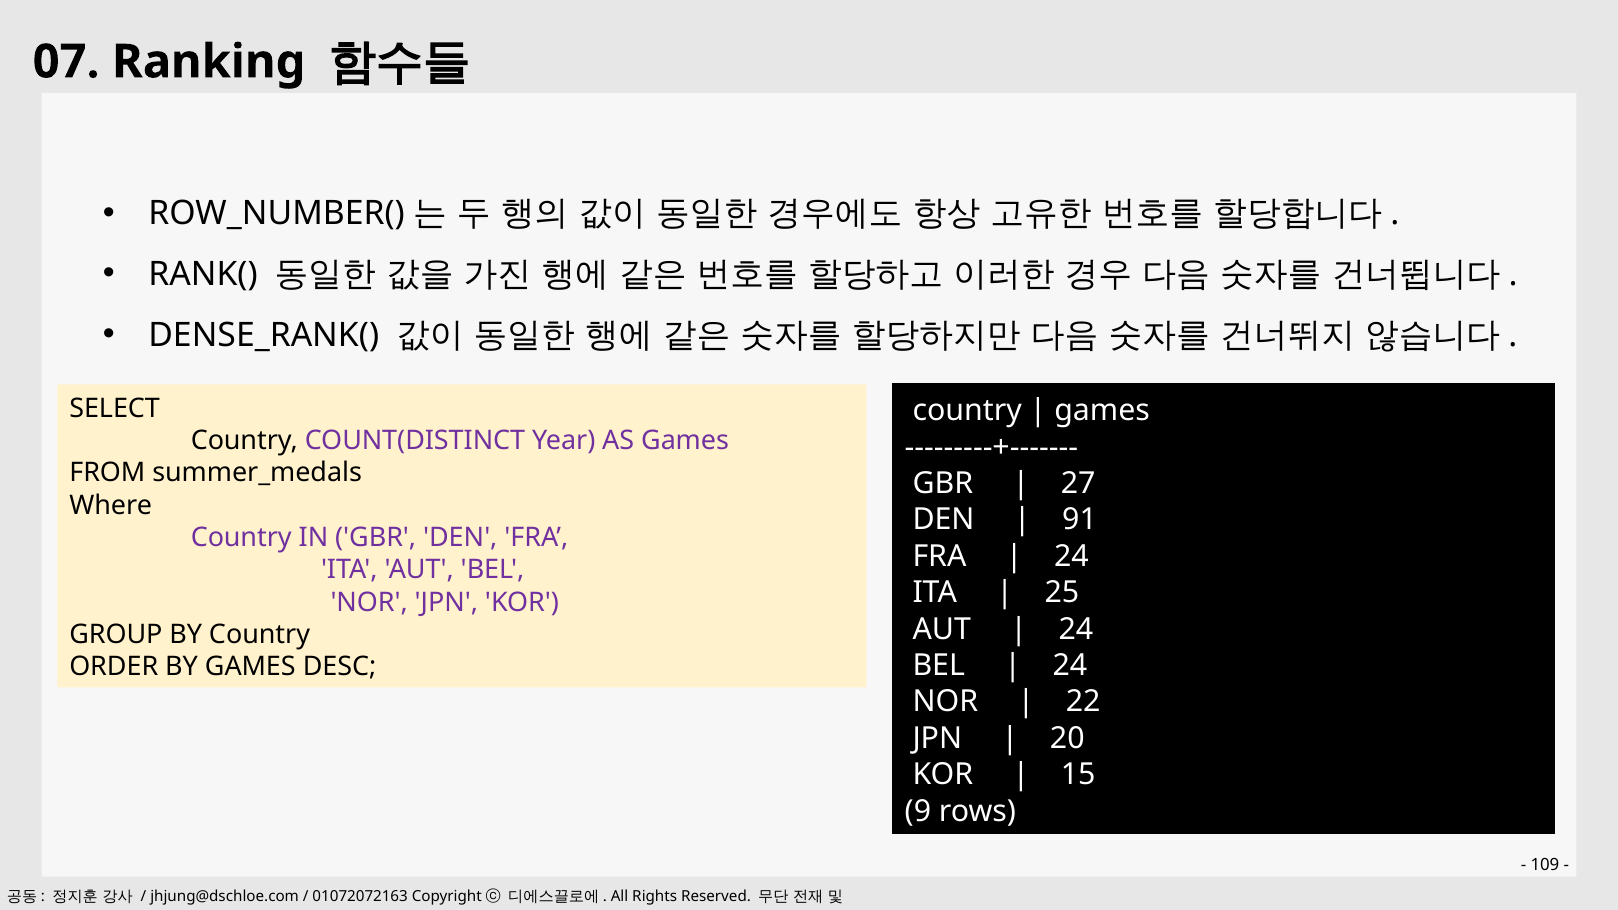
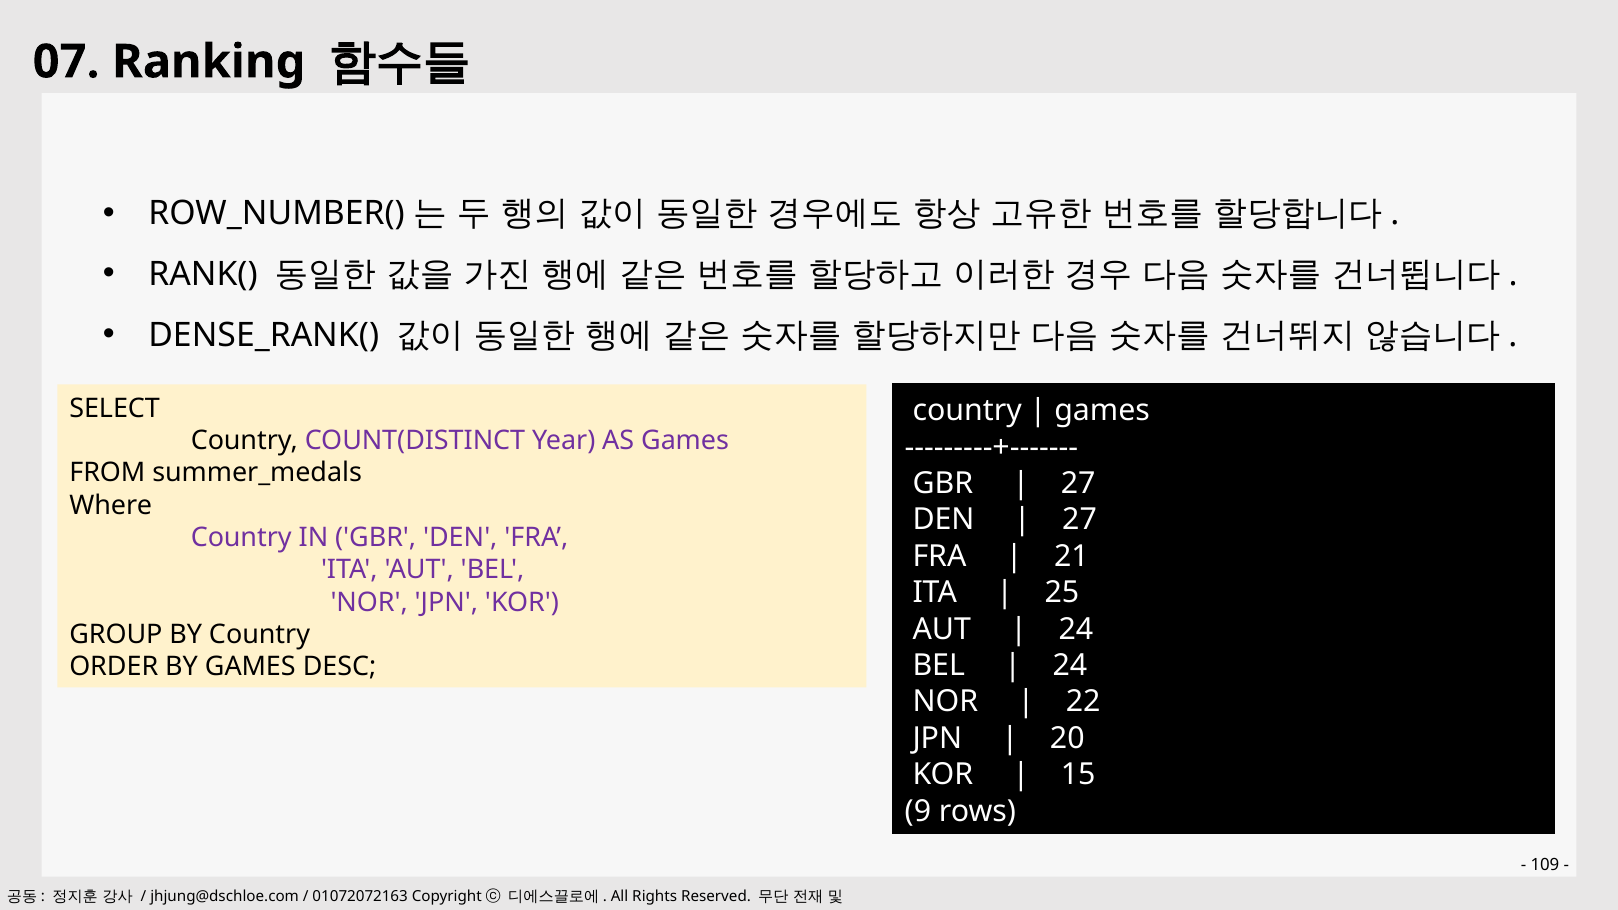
91 at (1080, 520): 91 -> 27
24 at (1071, 556): 24 -> 21
